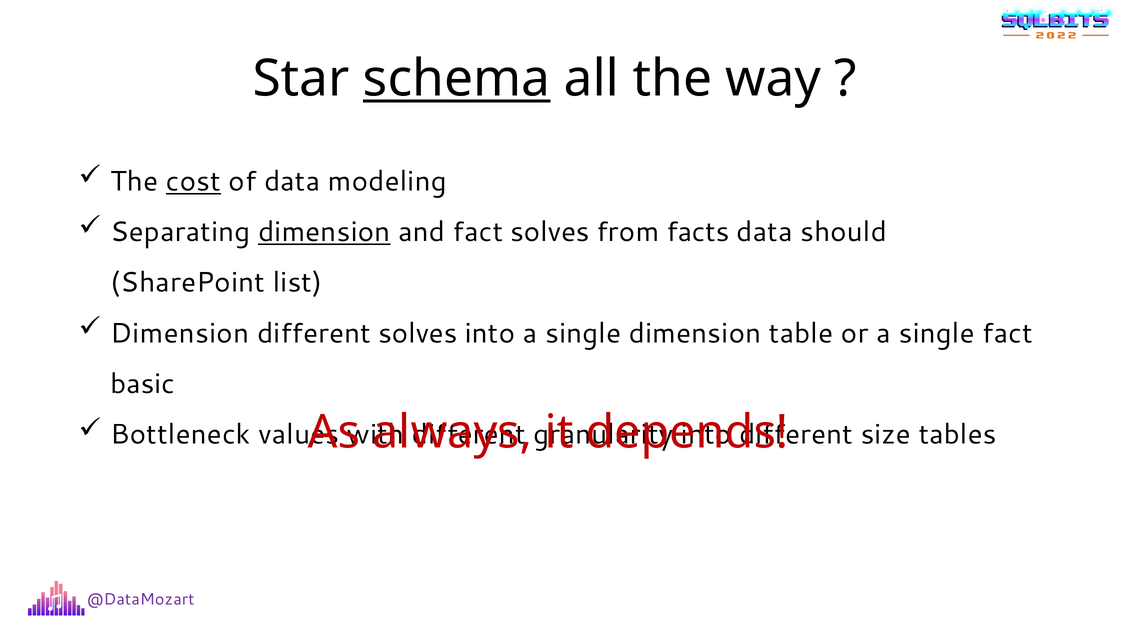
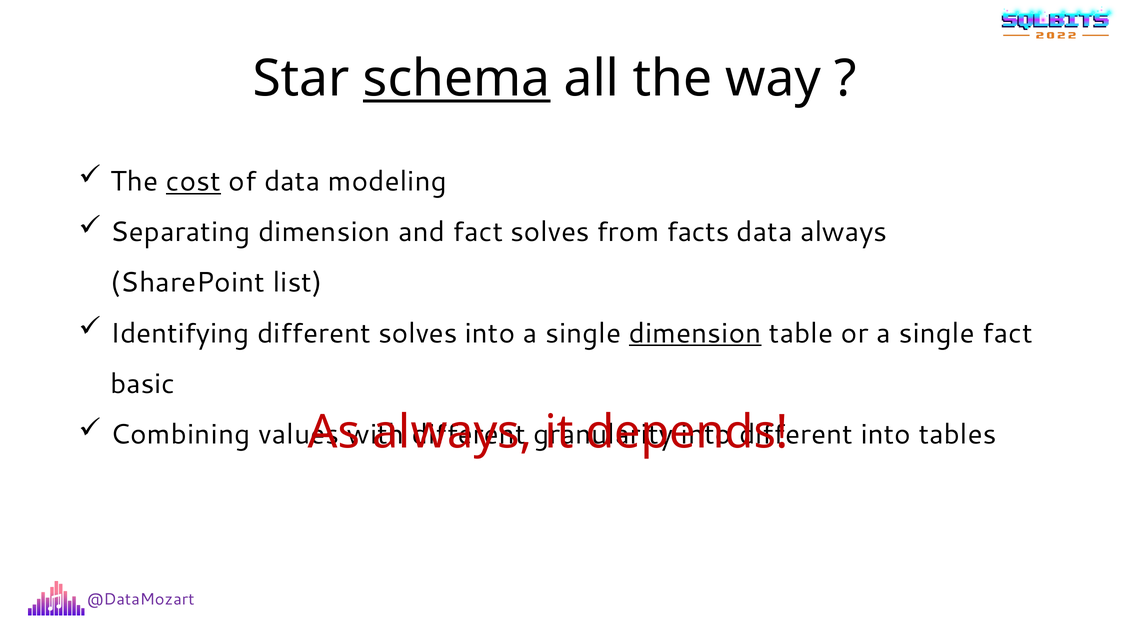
dimension at (324, 232) underline: present -> none
data should: should -> always
Dimension at (180, 333): Dimension -> Identifying
dimension at (695, 333) underline: none -> present
Bottleneck: Bottleneck -> Combining
size at (886, 435): size -> into
